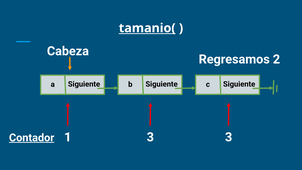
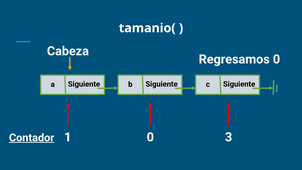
tamanio( underline: present -> none
Regresamos 2: 2 -> 0
1 3: 3 -> 0
